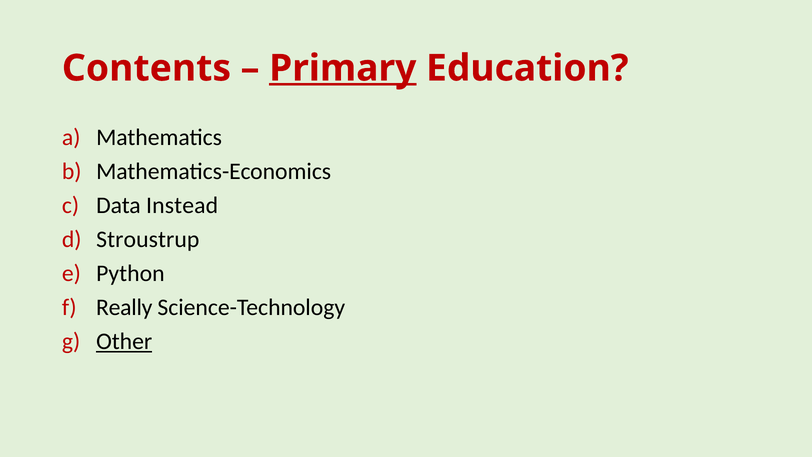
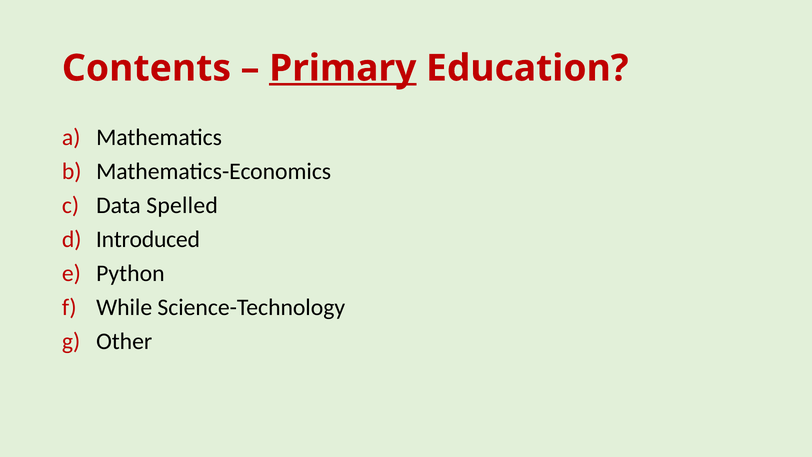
Instead: Instead -> Spelled
Stroustrup: Stroustrup -> Introduced
Really: Really -> While
Other underline: present -> none
